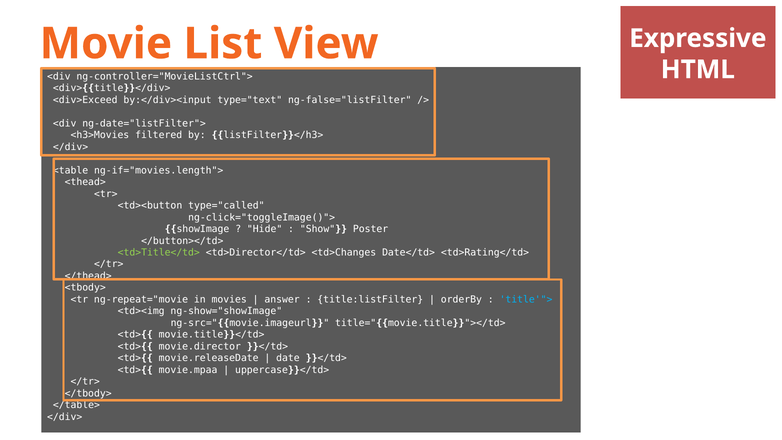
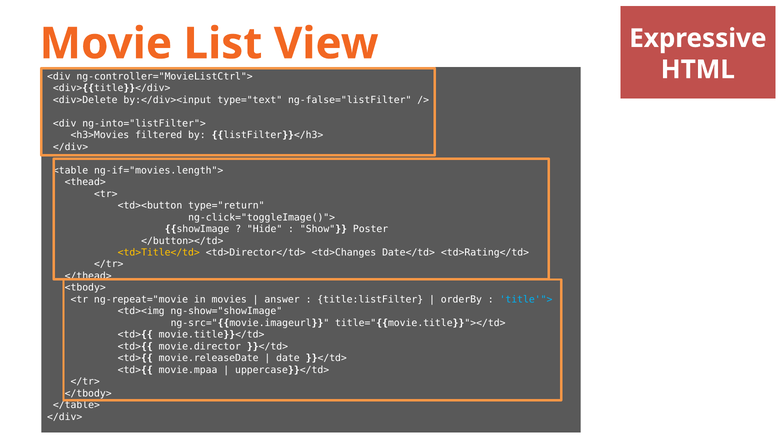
<div>Exceed: <div>Exceed -> <div>Delete
ng-date="listFilter">: ng-date="listFilter"> -> ng-into="listFilter">
type="called: type="called -> type="return
<td>Title</td> colour: light green -> yellow
